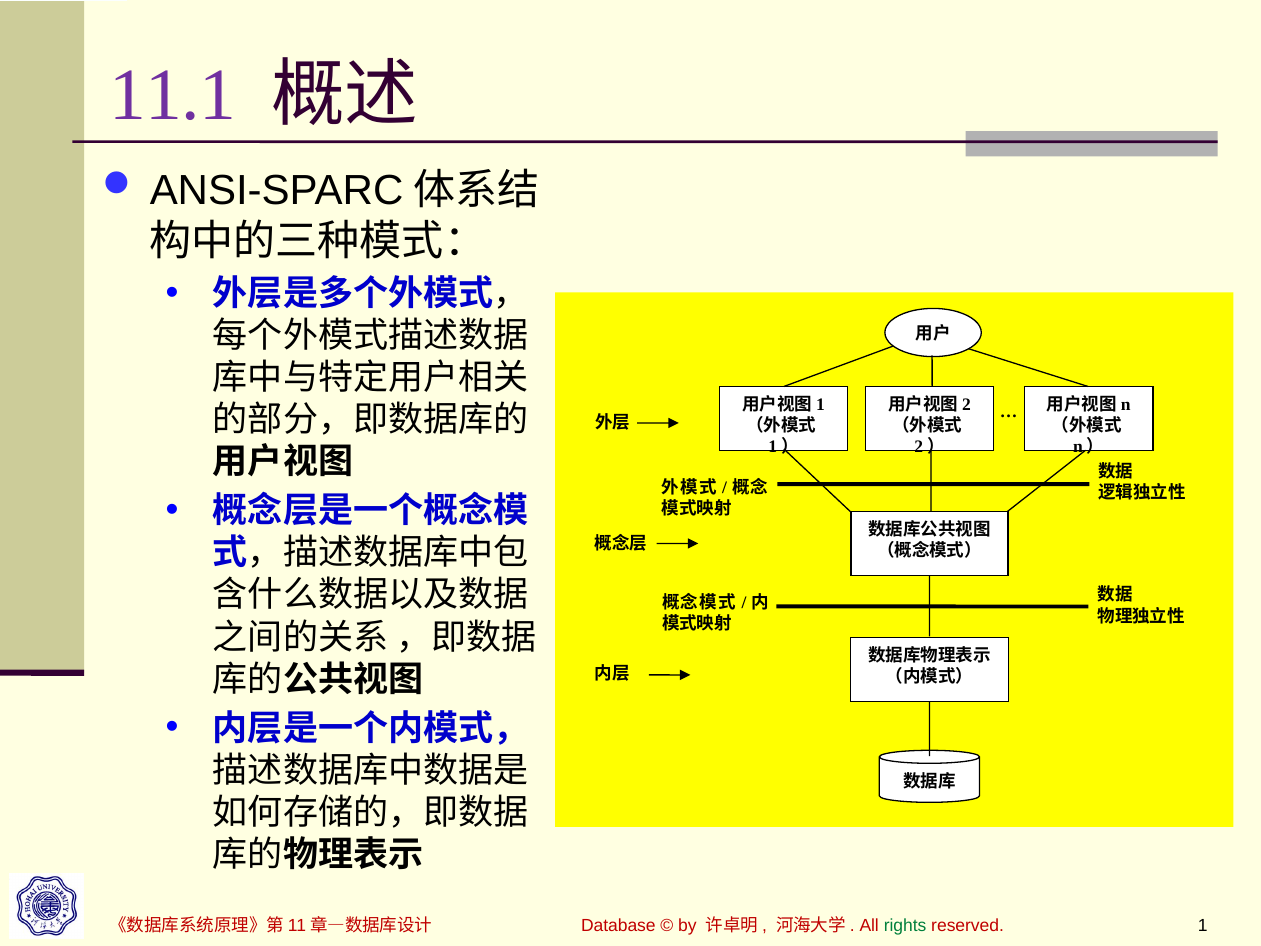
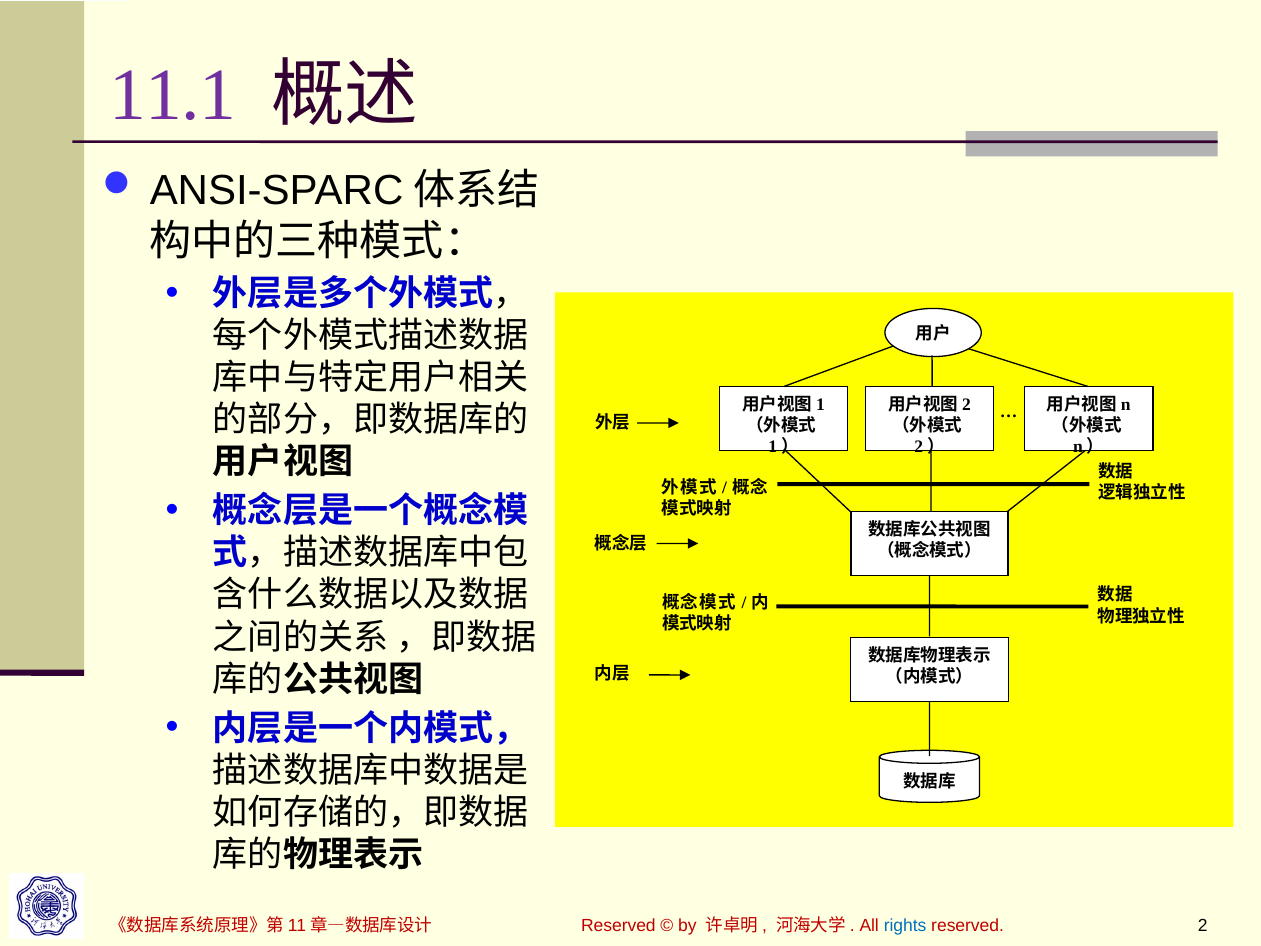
Database at (618, 925): Database -> Reserved
rights colour: green -> blue
1: 1 -> 2
